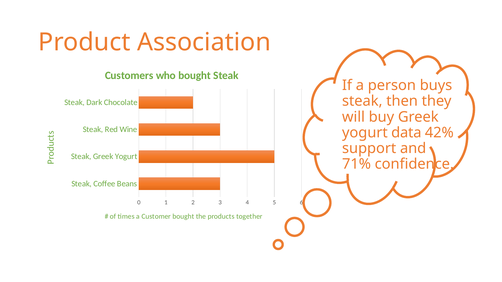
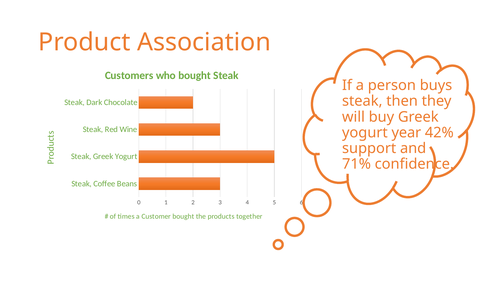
data: data -> year
